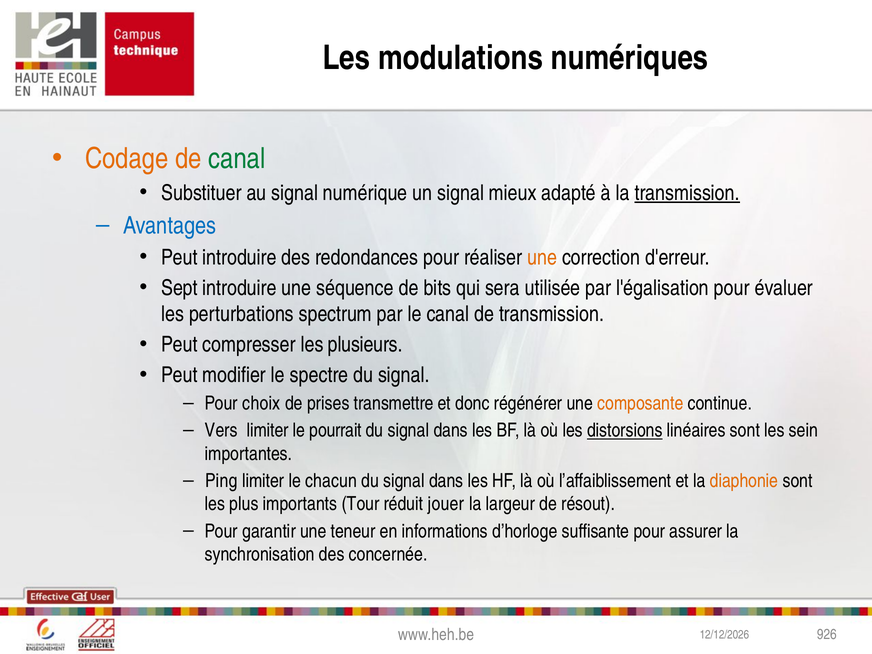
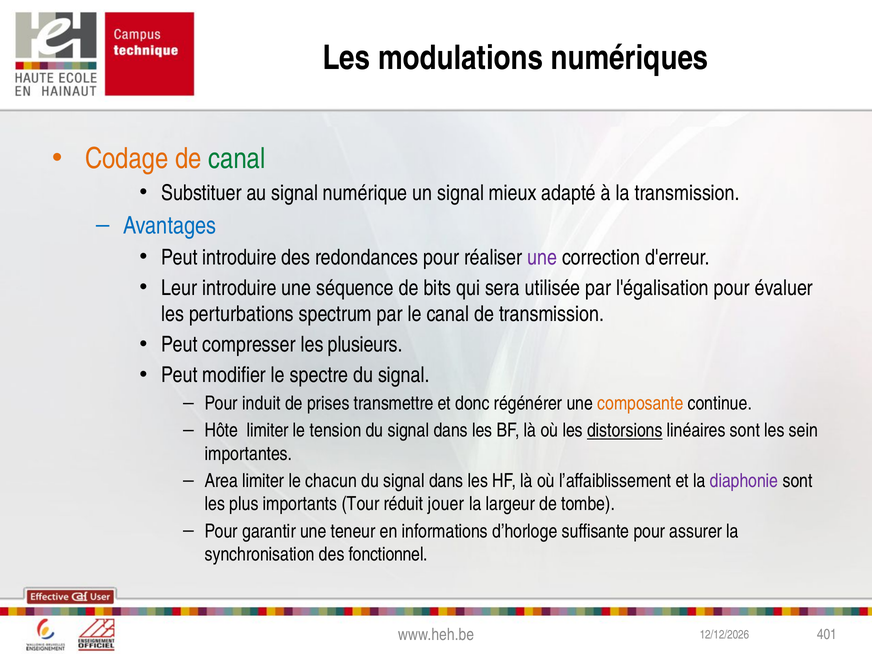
transmission at (687, 193) underline: present -> none
une at (542, 257) colour: orange -> purple
Sept: Sept -> Leur
choix: choix -> induit
Vers: Vers -> Hôte
pourrait: pourrait -> tension
Ping: Ping -> Area
diaphonie colour: orange -> purple
résout: résout -> tombe
concernée: concernée -> fonctionnel
926: 926 -> 401
